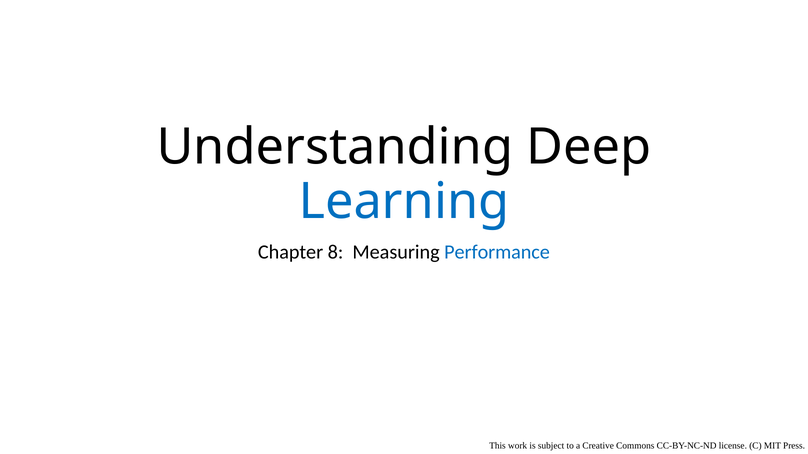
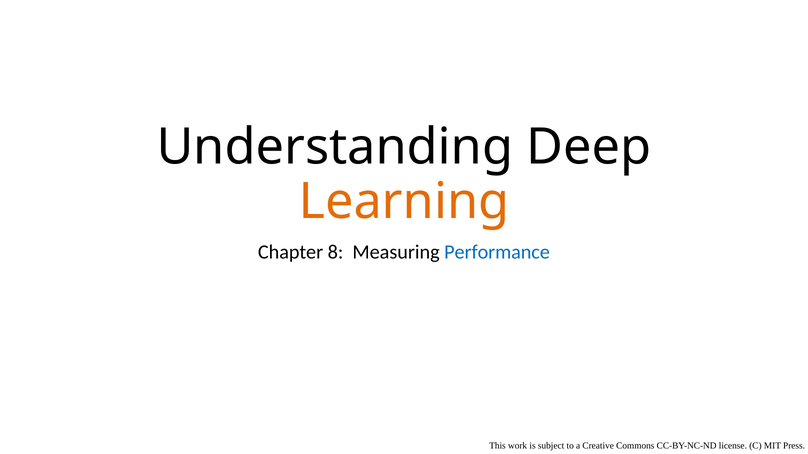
Learning colour: blue -> orange
